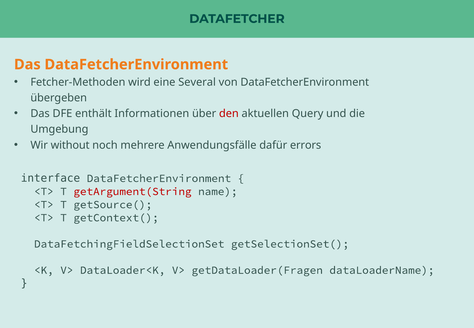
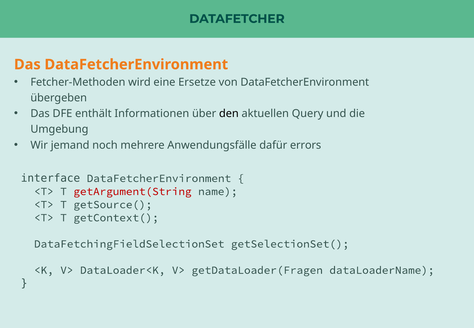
Several: Several -> Ersetze
den colour: red -> black
without: without -> jemand
